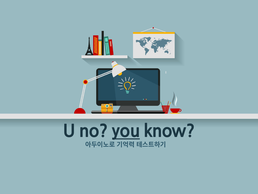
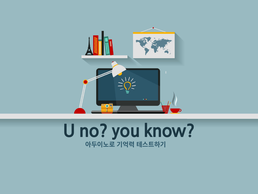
you underline: present -> none
